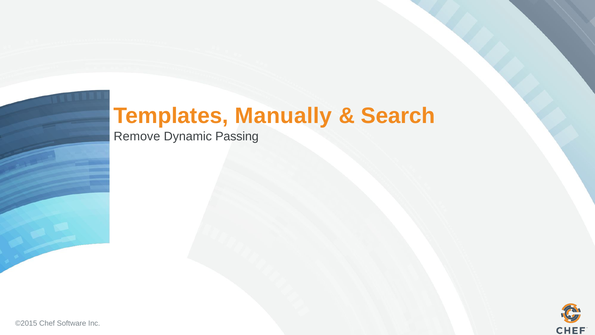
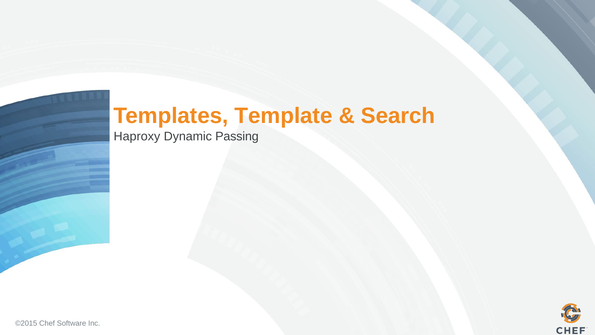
Manually: Manually -> Template
Remove: Remove -> Haproxy
